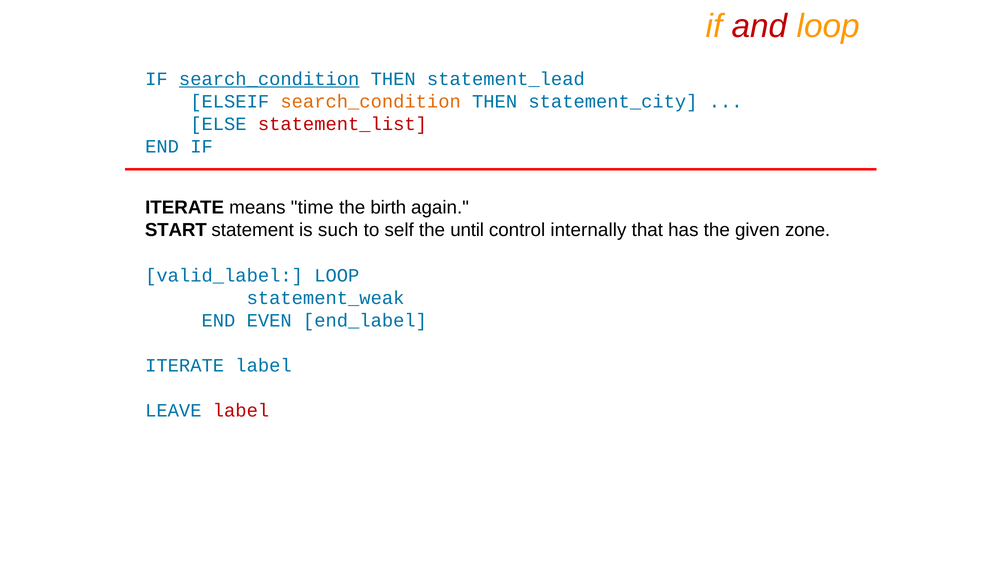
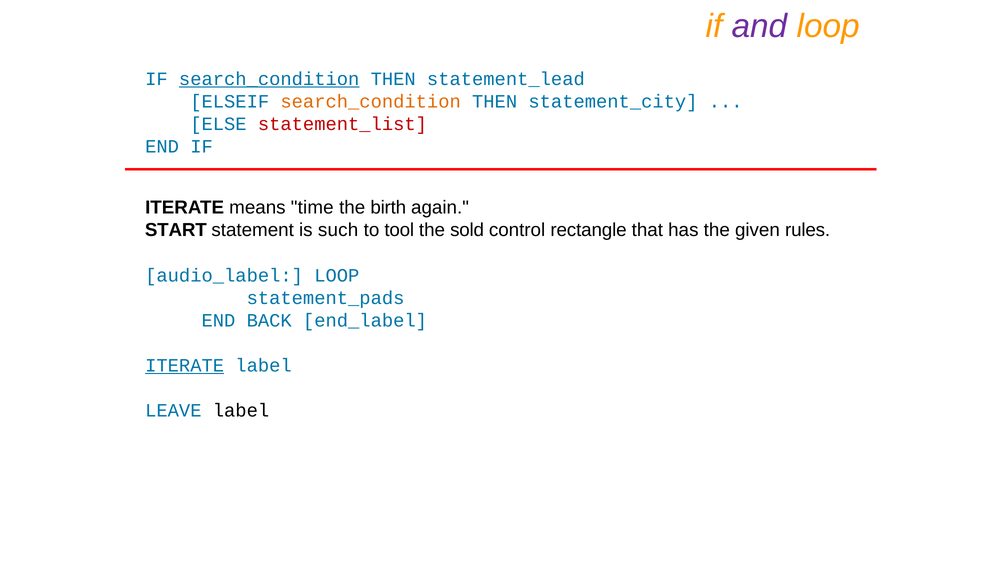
and colour: red -> purple
self: self -> tool
until: until -> sold
internally: internally -> rectangle
zone: zone -> rules
valid_label: valid_label -> audio_label
statement_weak: statement_weak -> statement_pads
EVEN: EVEN -> BACK
ITERATE at (185, 365) underline: none -> present
label at (241, 410) colour: red -> black
